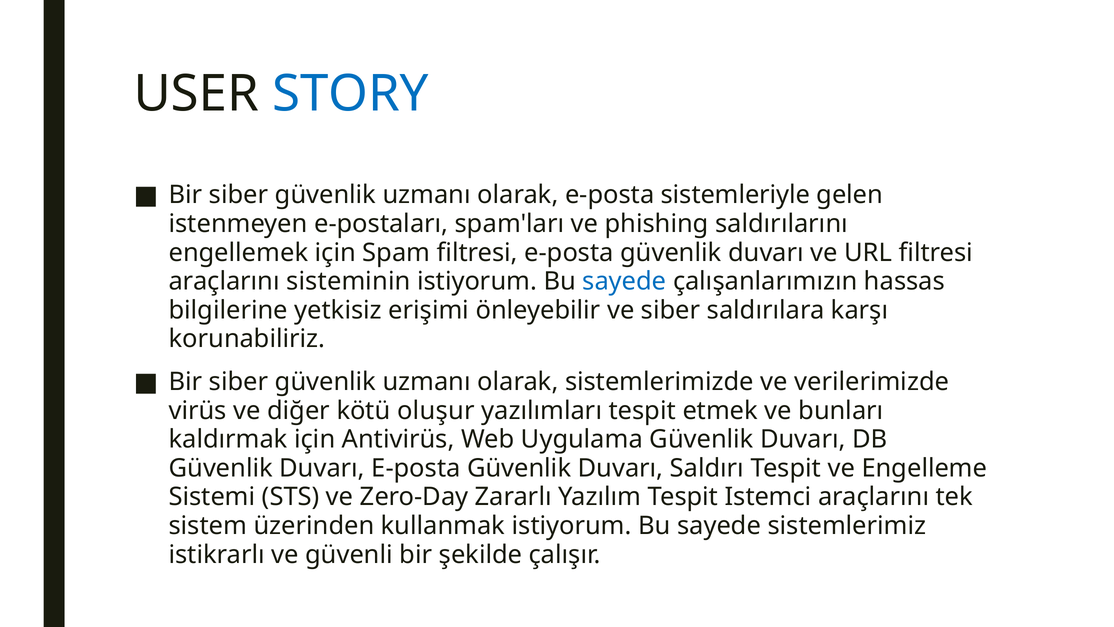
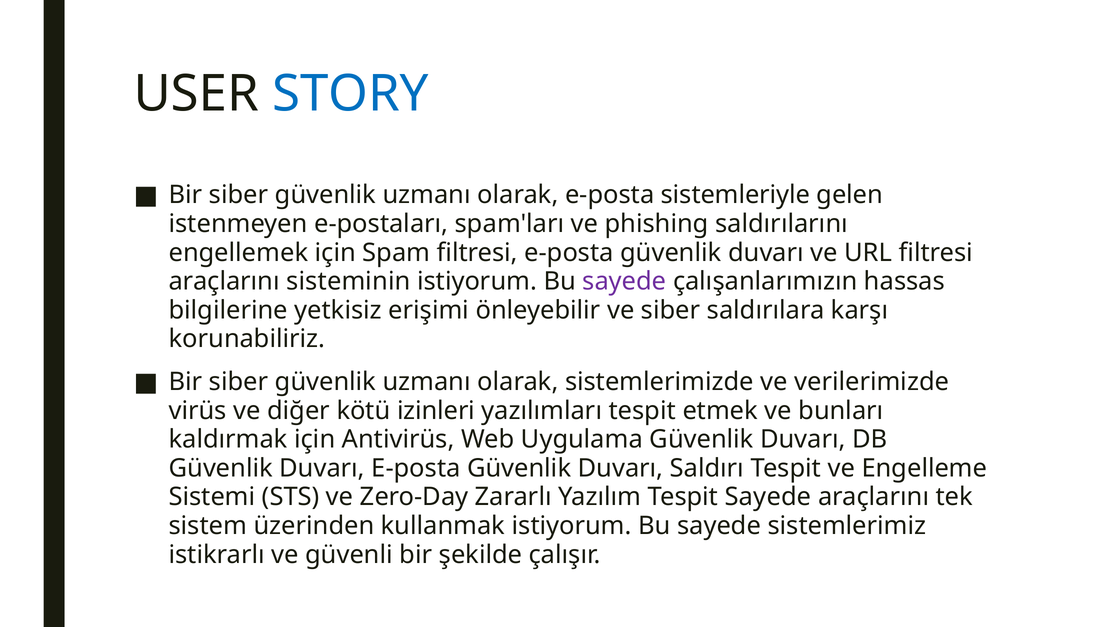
sayede at (624, 281) colour: blue -> purple
oluşur: oluşur -> izinleri
Tespit Istemci: Istemci -> Sayede
